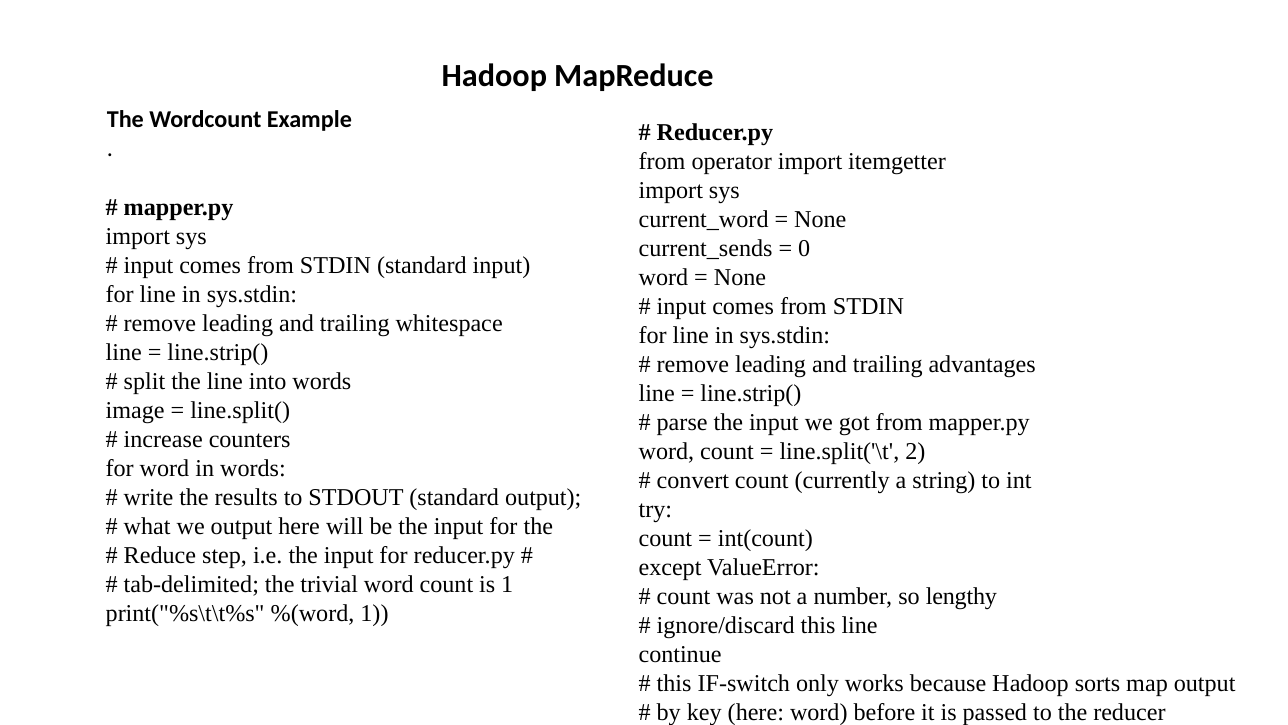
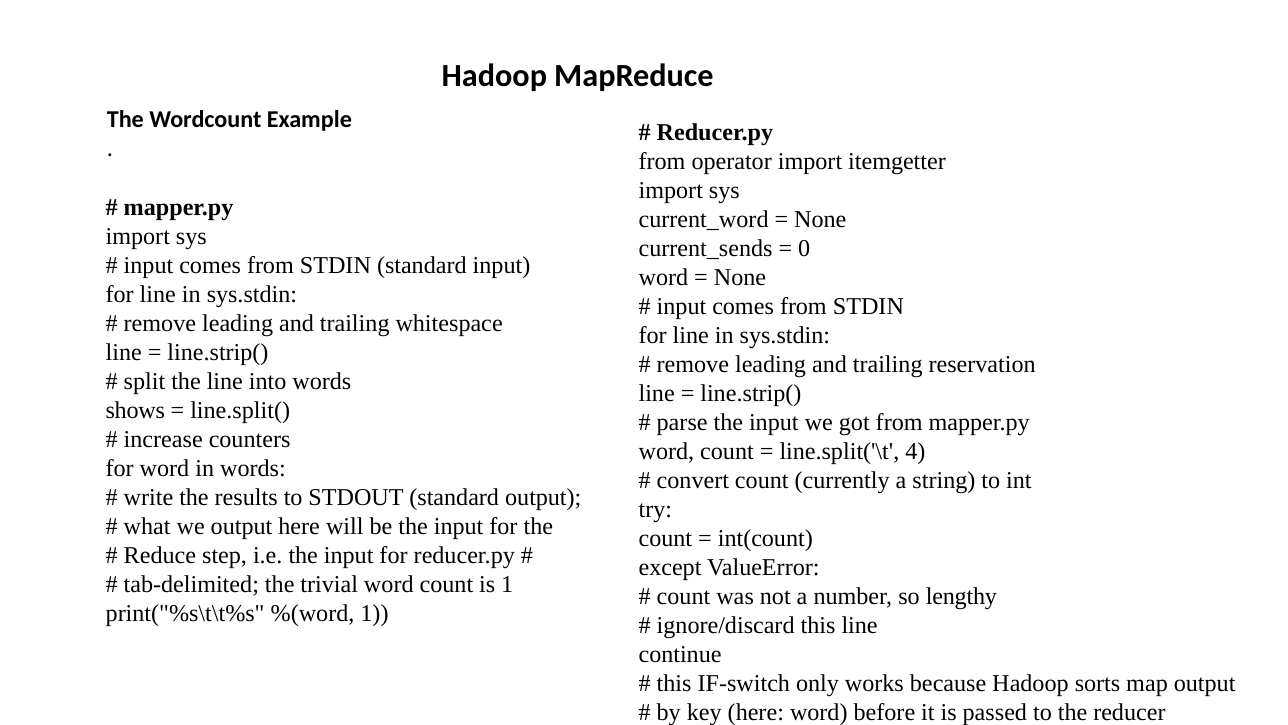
advantages: advantages -> reservation
image: image -> shows
2: 2 -> 4
